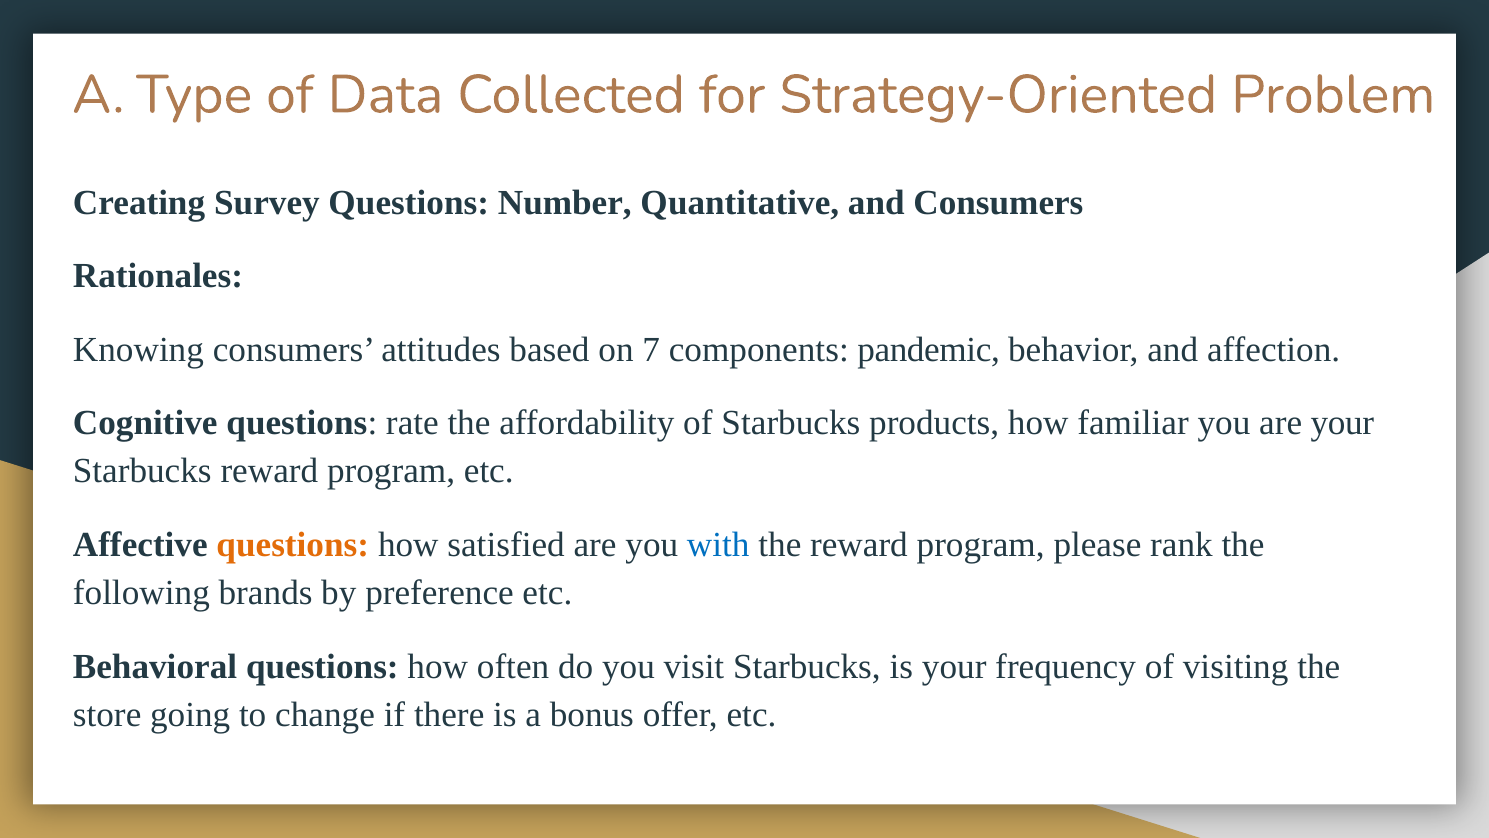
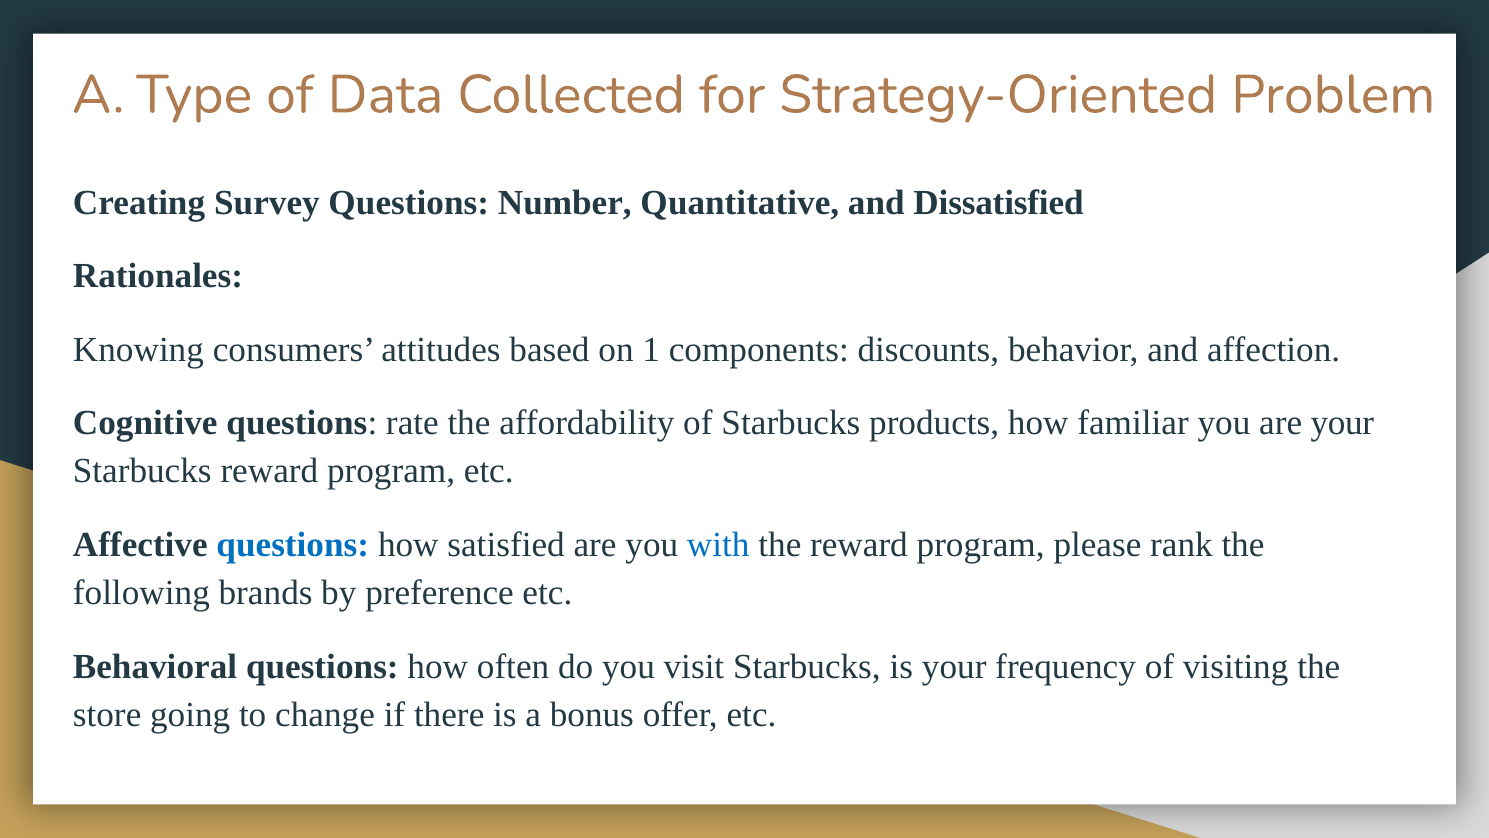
and Consumers: Consumers -> Dissatisfied
7: 7 -> 1
pandemic: pandemic -> discounts
questions at (293, 544) colour: orange -> blue
